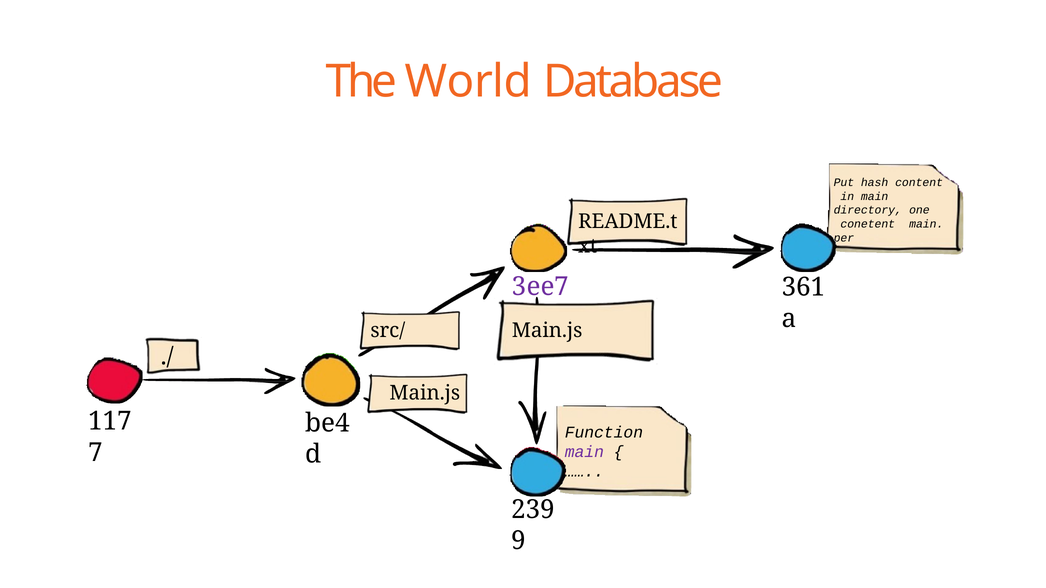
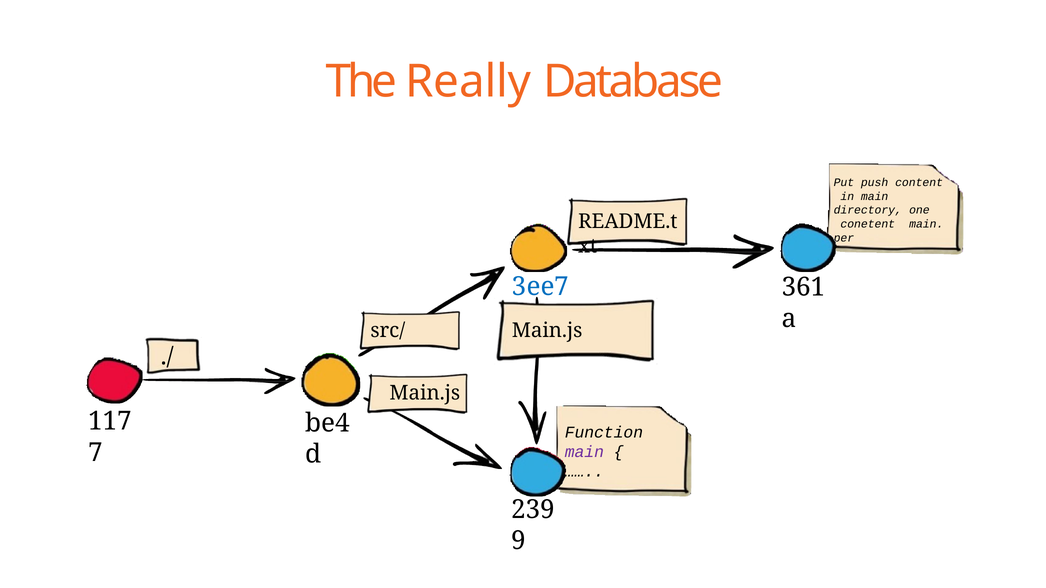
World: World -> Really
hash: hash -> push
3ee7 colour: purple -> blue
